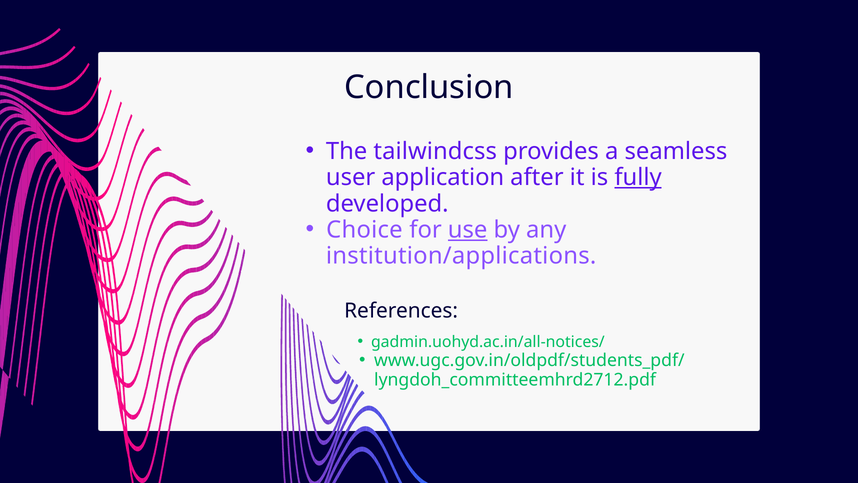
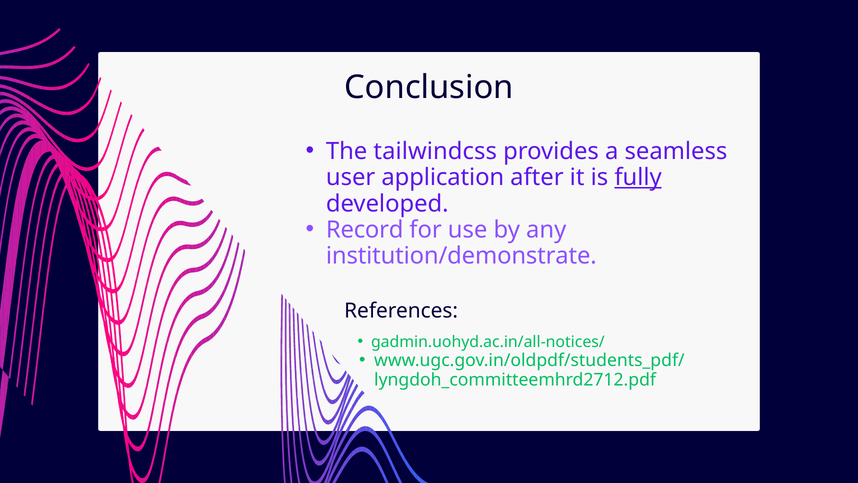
Choice: Choice -> Record
use underline: present -> none
institution/applications: institution/applications -> institution/demonstrate
